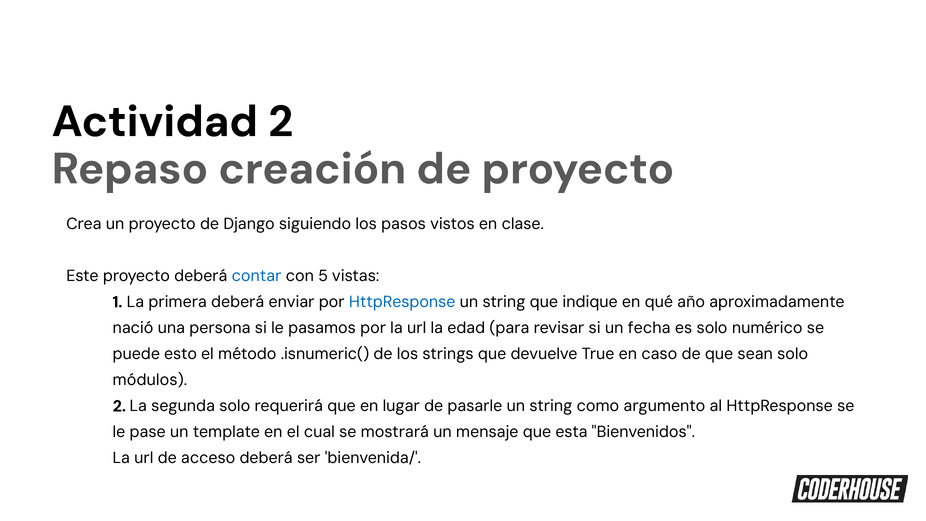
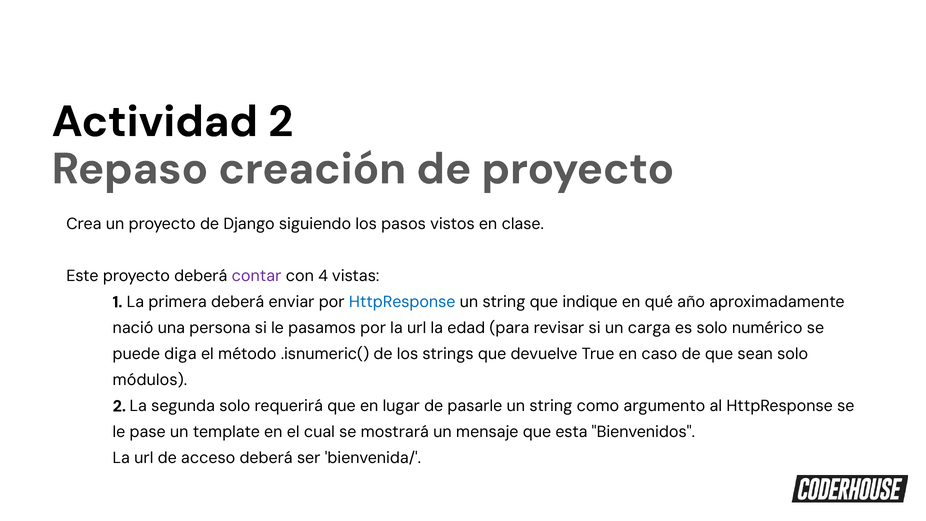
contar colour: blue -> purple
5: 5 -> 4
fecha: fecha -> carga
esto: esto -> diga
